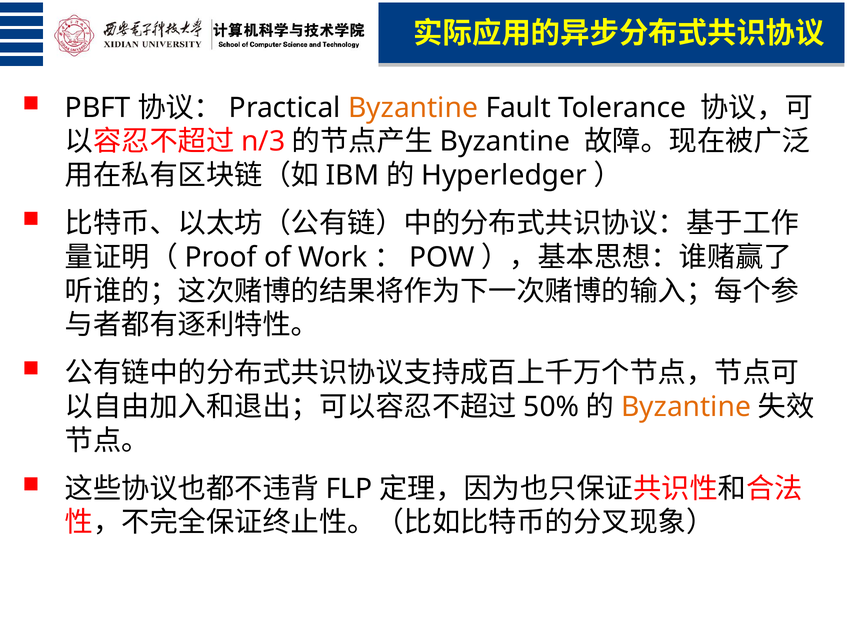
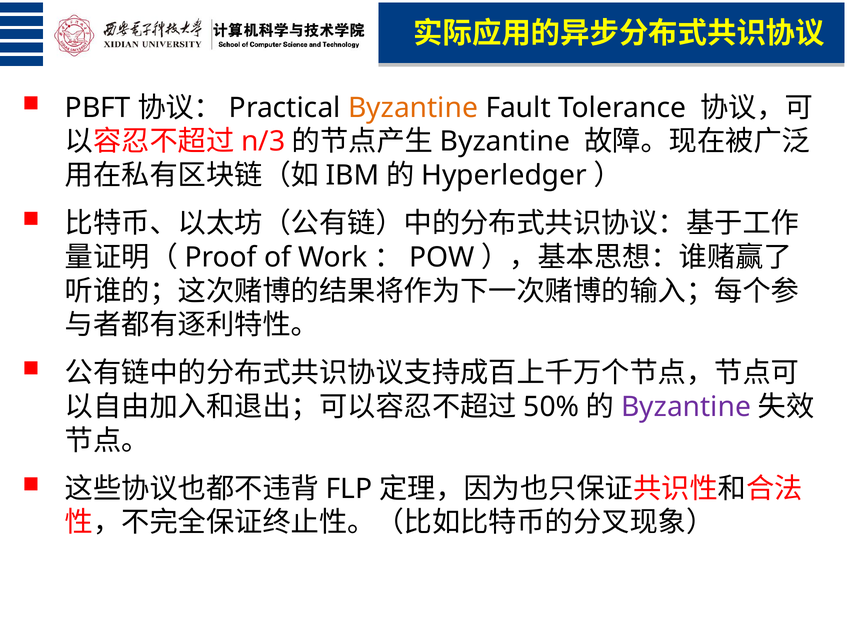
Byzantine at (686, 407) colour: orange -> purple
